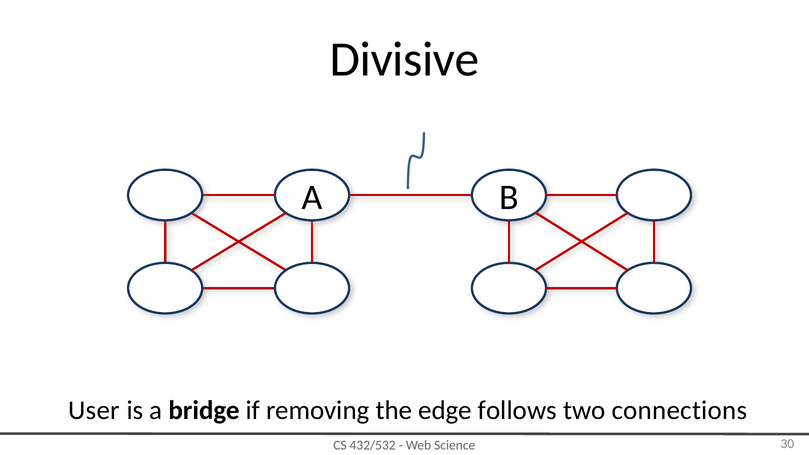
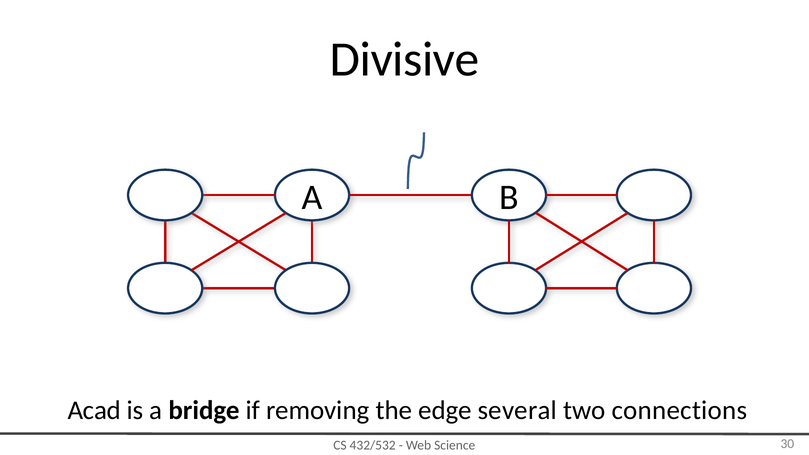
User: User -> Acad
follows: follows -> several
